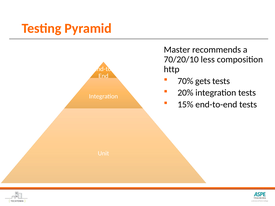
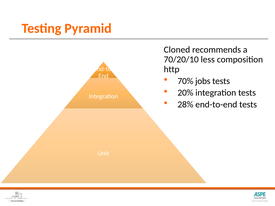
Master: Master -> Cloned
gets: gets -> jobs
15%: 15% -> 28%
